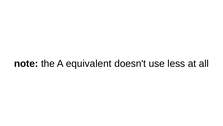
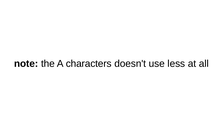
equivalent: equivalent -> characters
